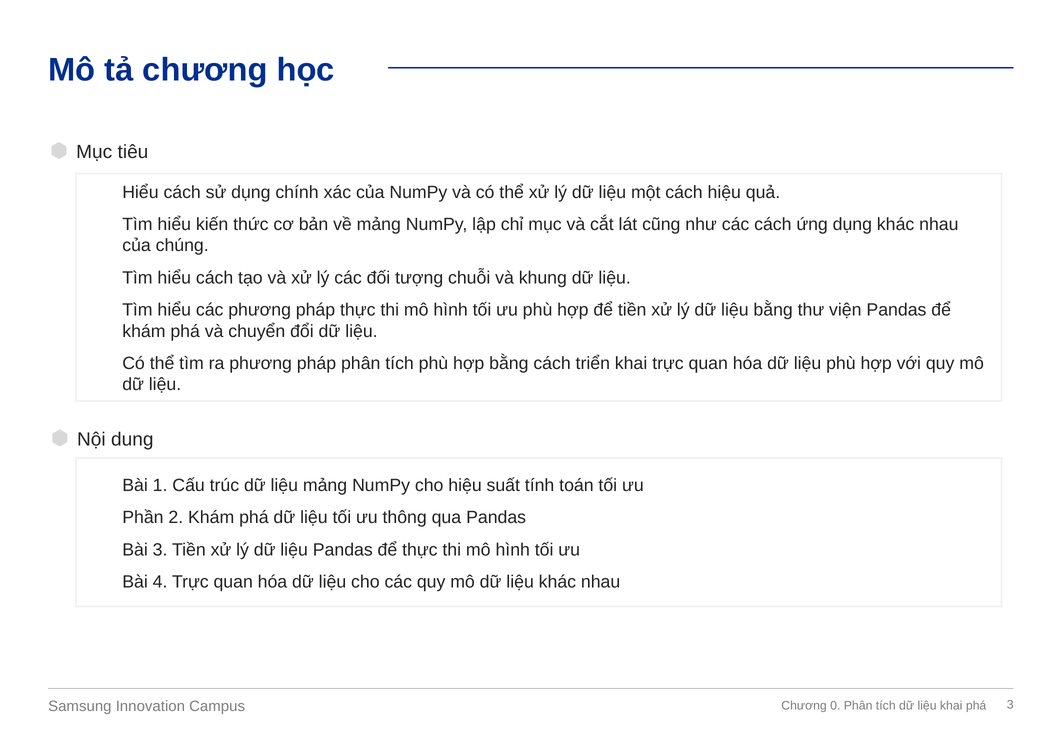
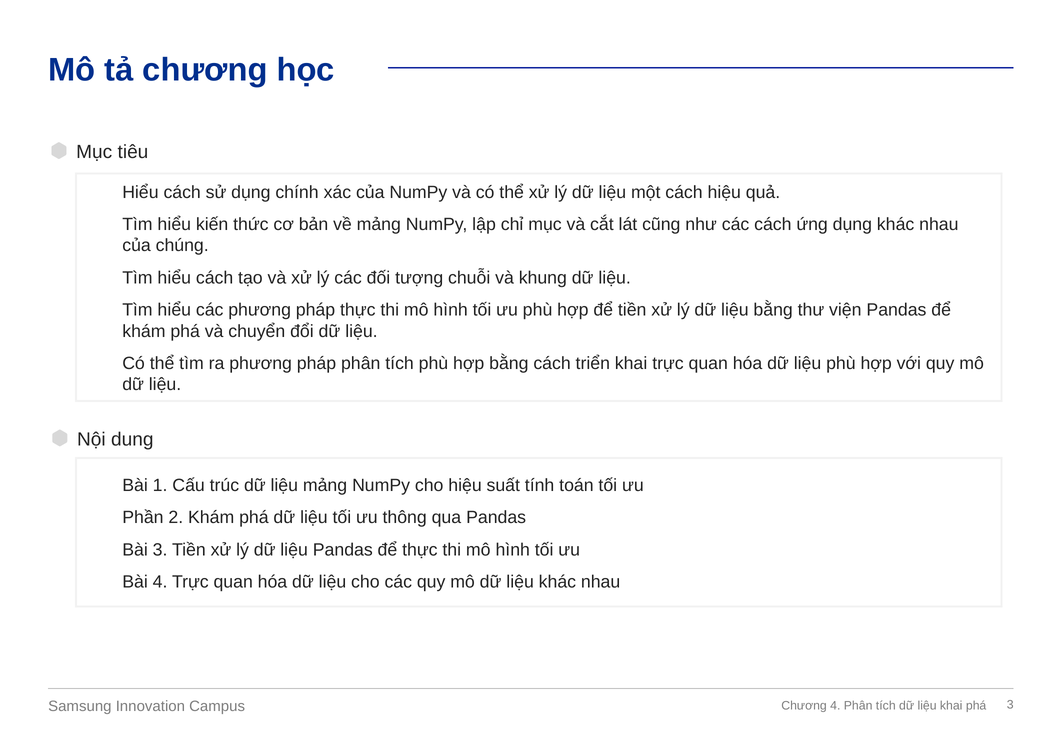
Chương 0: 0 -> 4
